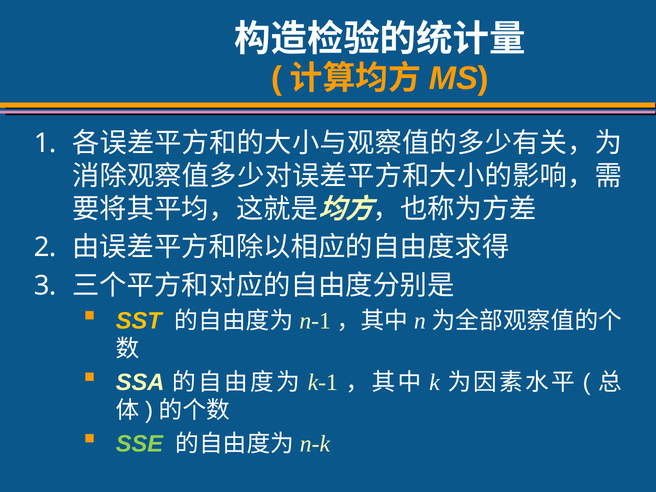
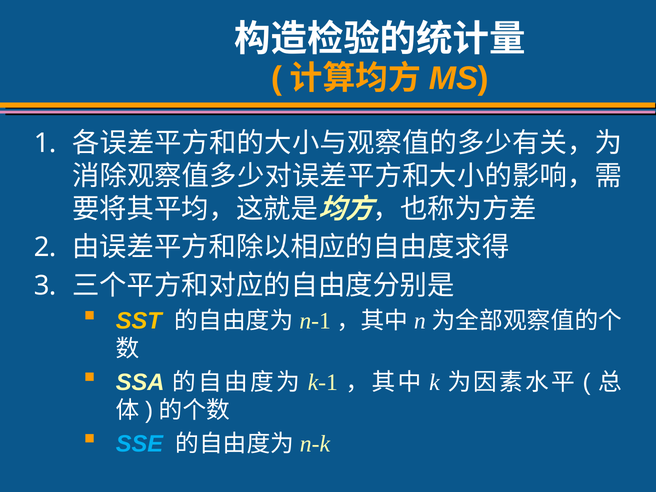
SSE colour: light green -> light blue
